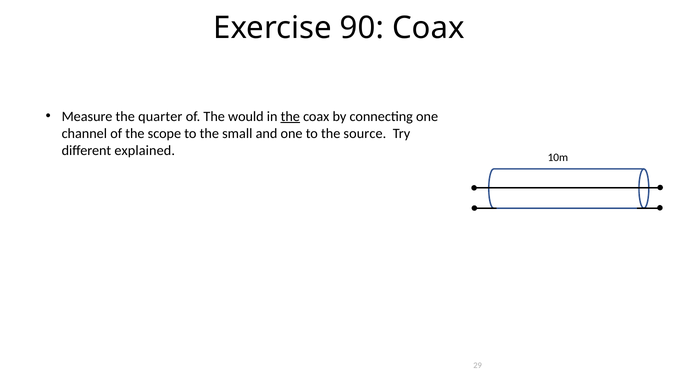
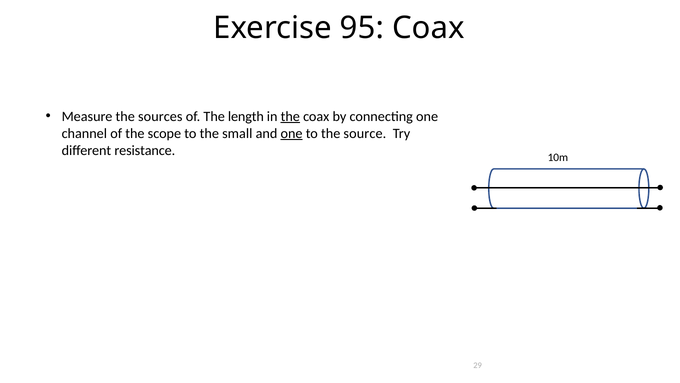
90: 90 -> 95
quarter: quarter -> sources
would: would -> length
one at (292, 133) underline: none -> present
explained: explained -> resistance
